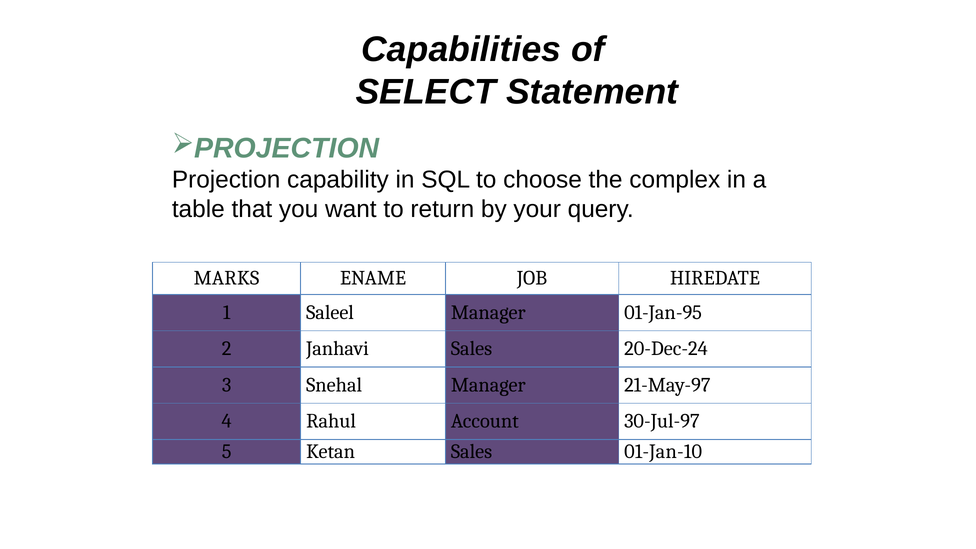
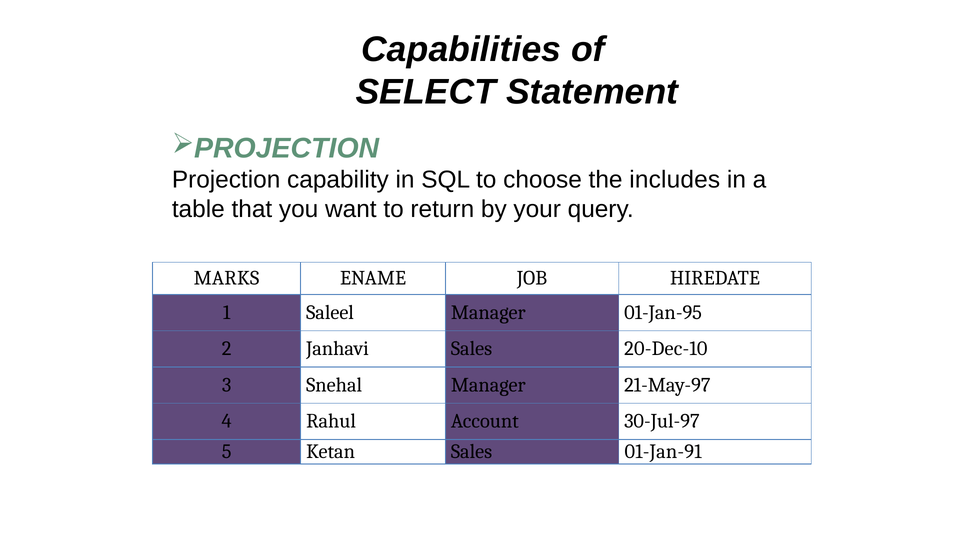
complex: complex -> includes
20-Dec-24: 20-Dec-24 -> 20-Dec-10
01-Jan-10: 01-Jan-10 -> 01-Jan-91
